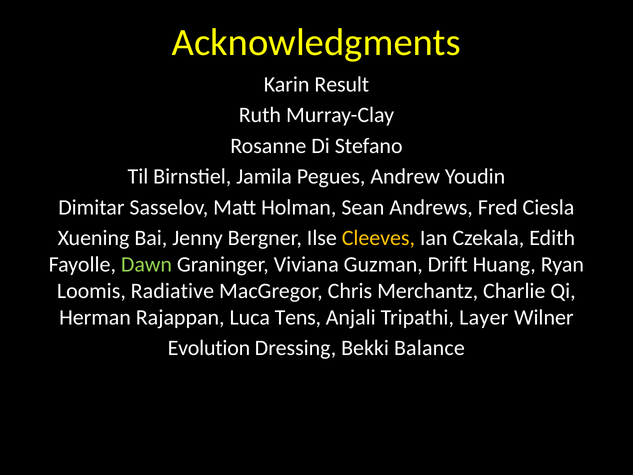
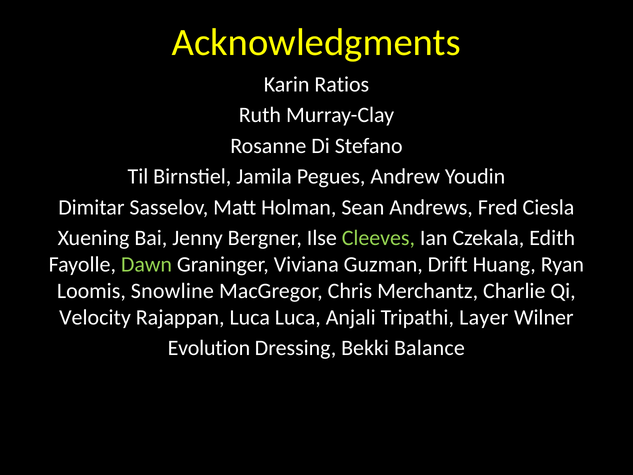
Result: Result -> Ratios
Cleeves colour: yellow -> light green
Radiative: Radiative -> Snowline
Herman: Herman -> Velocity
Luca Tens: Tens -> Luca
